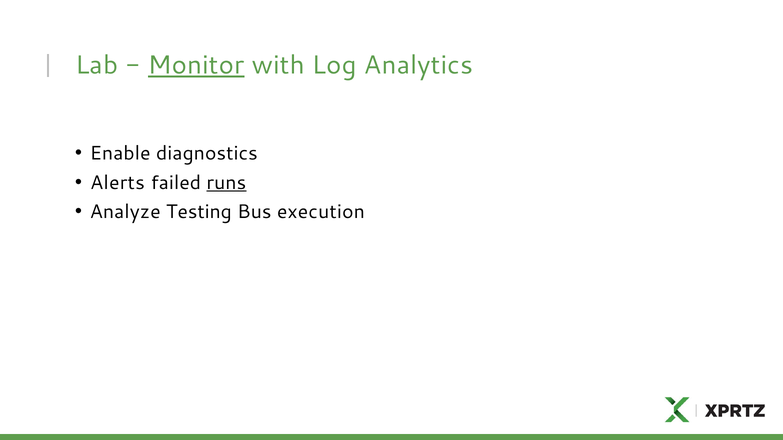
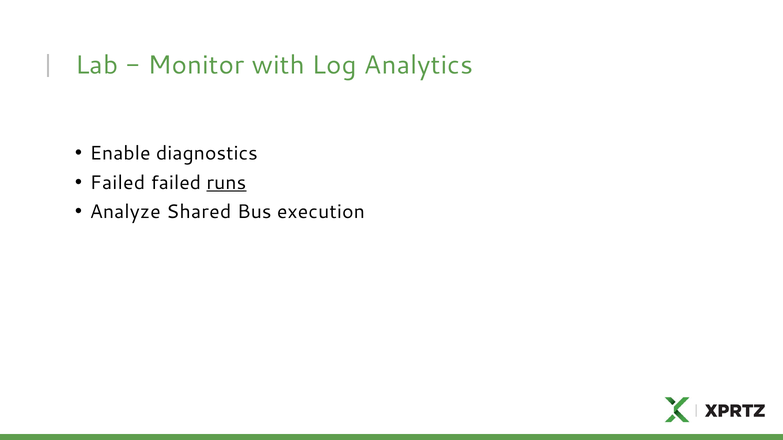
Monitor underline: present -> none
Alerts at (117, 183): Alerts -> Failed
Testing: Testing -> Shared
